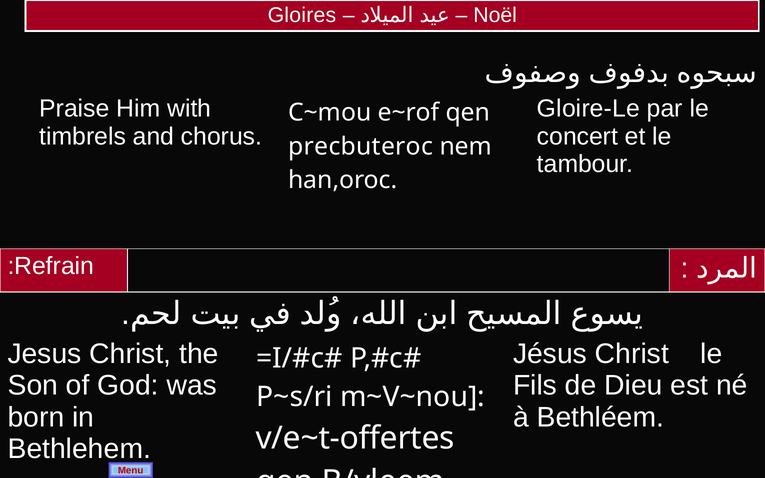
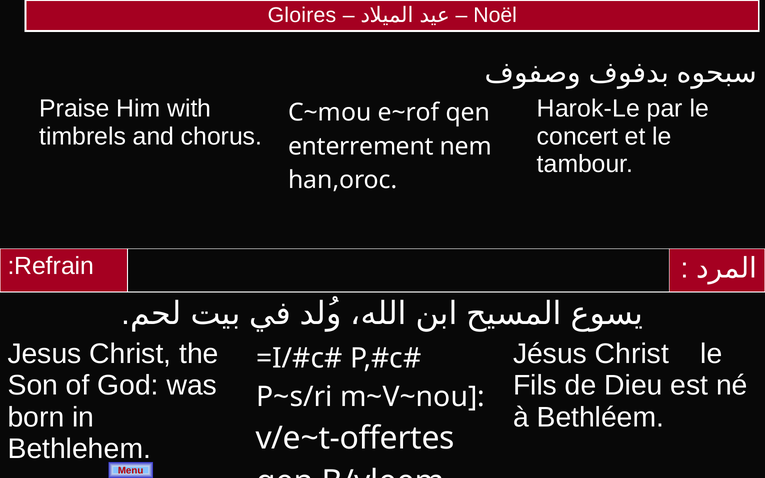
Gloire-Le: Gloire-Le -> Harok-Le
precbuteroc: precbuteroc -> enterrement
